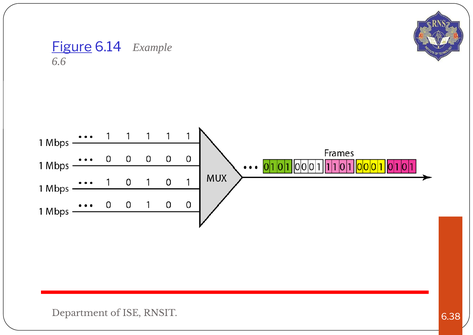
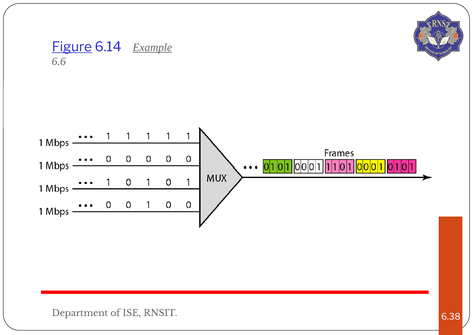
Example underline: none -> present
